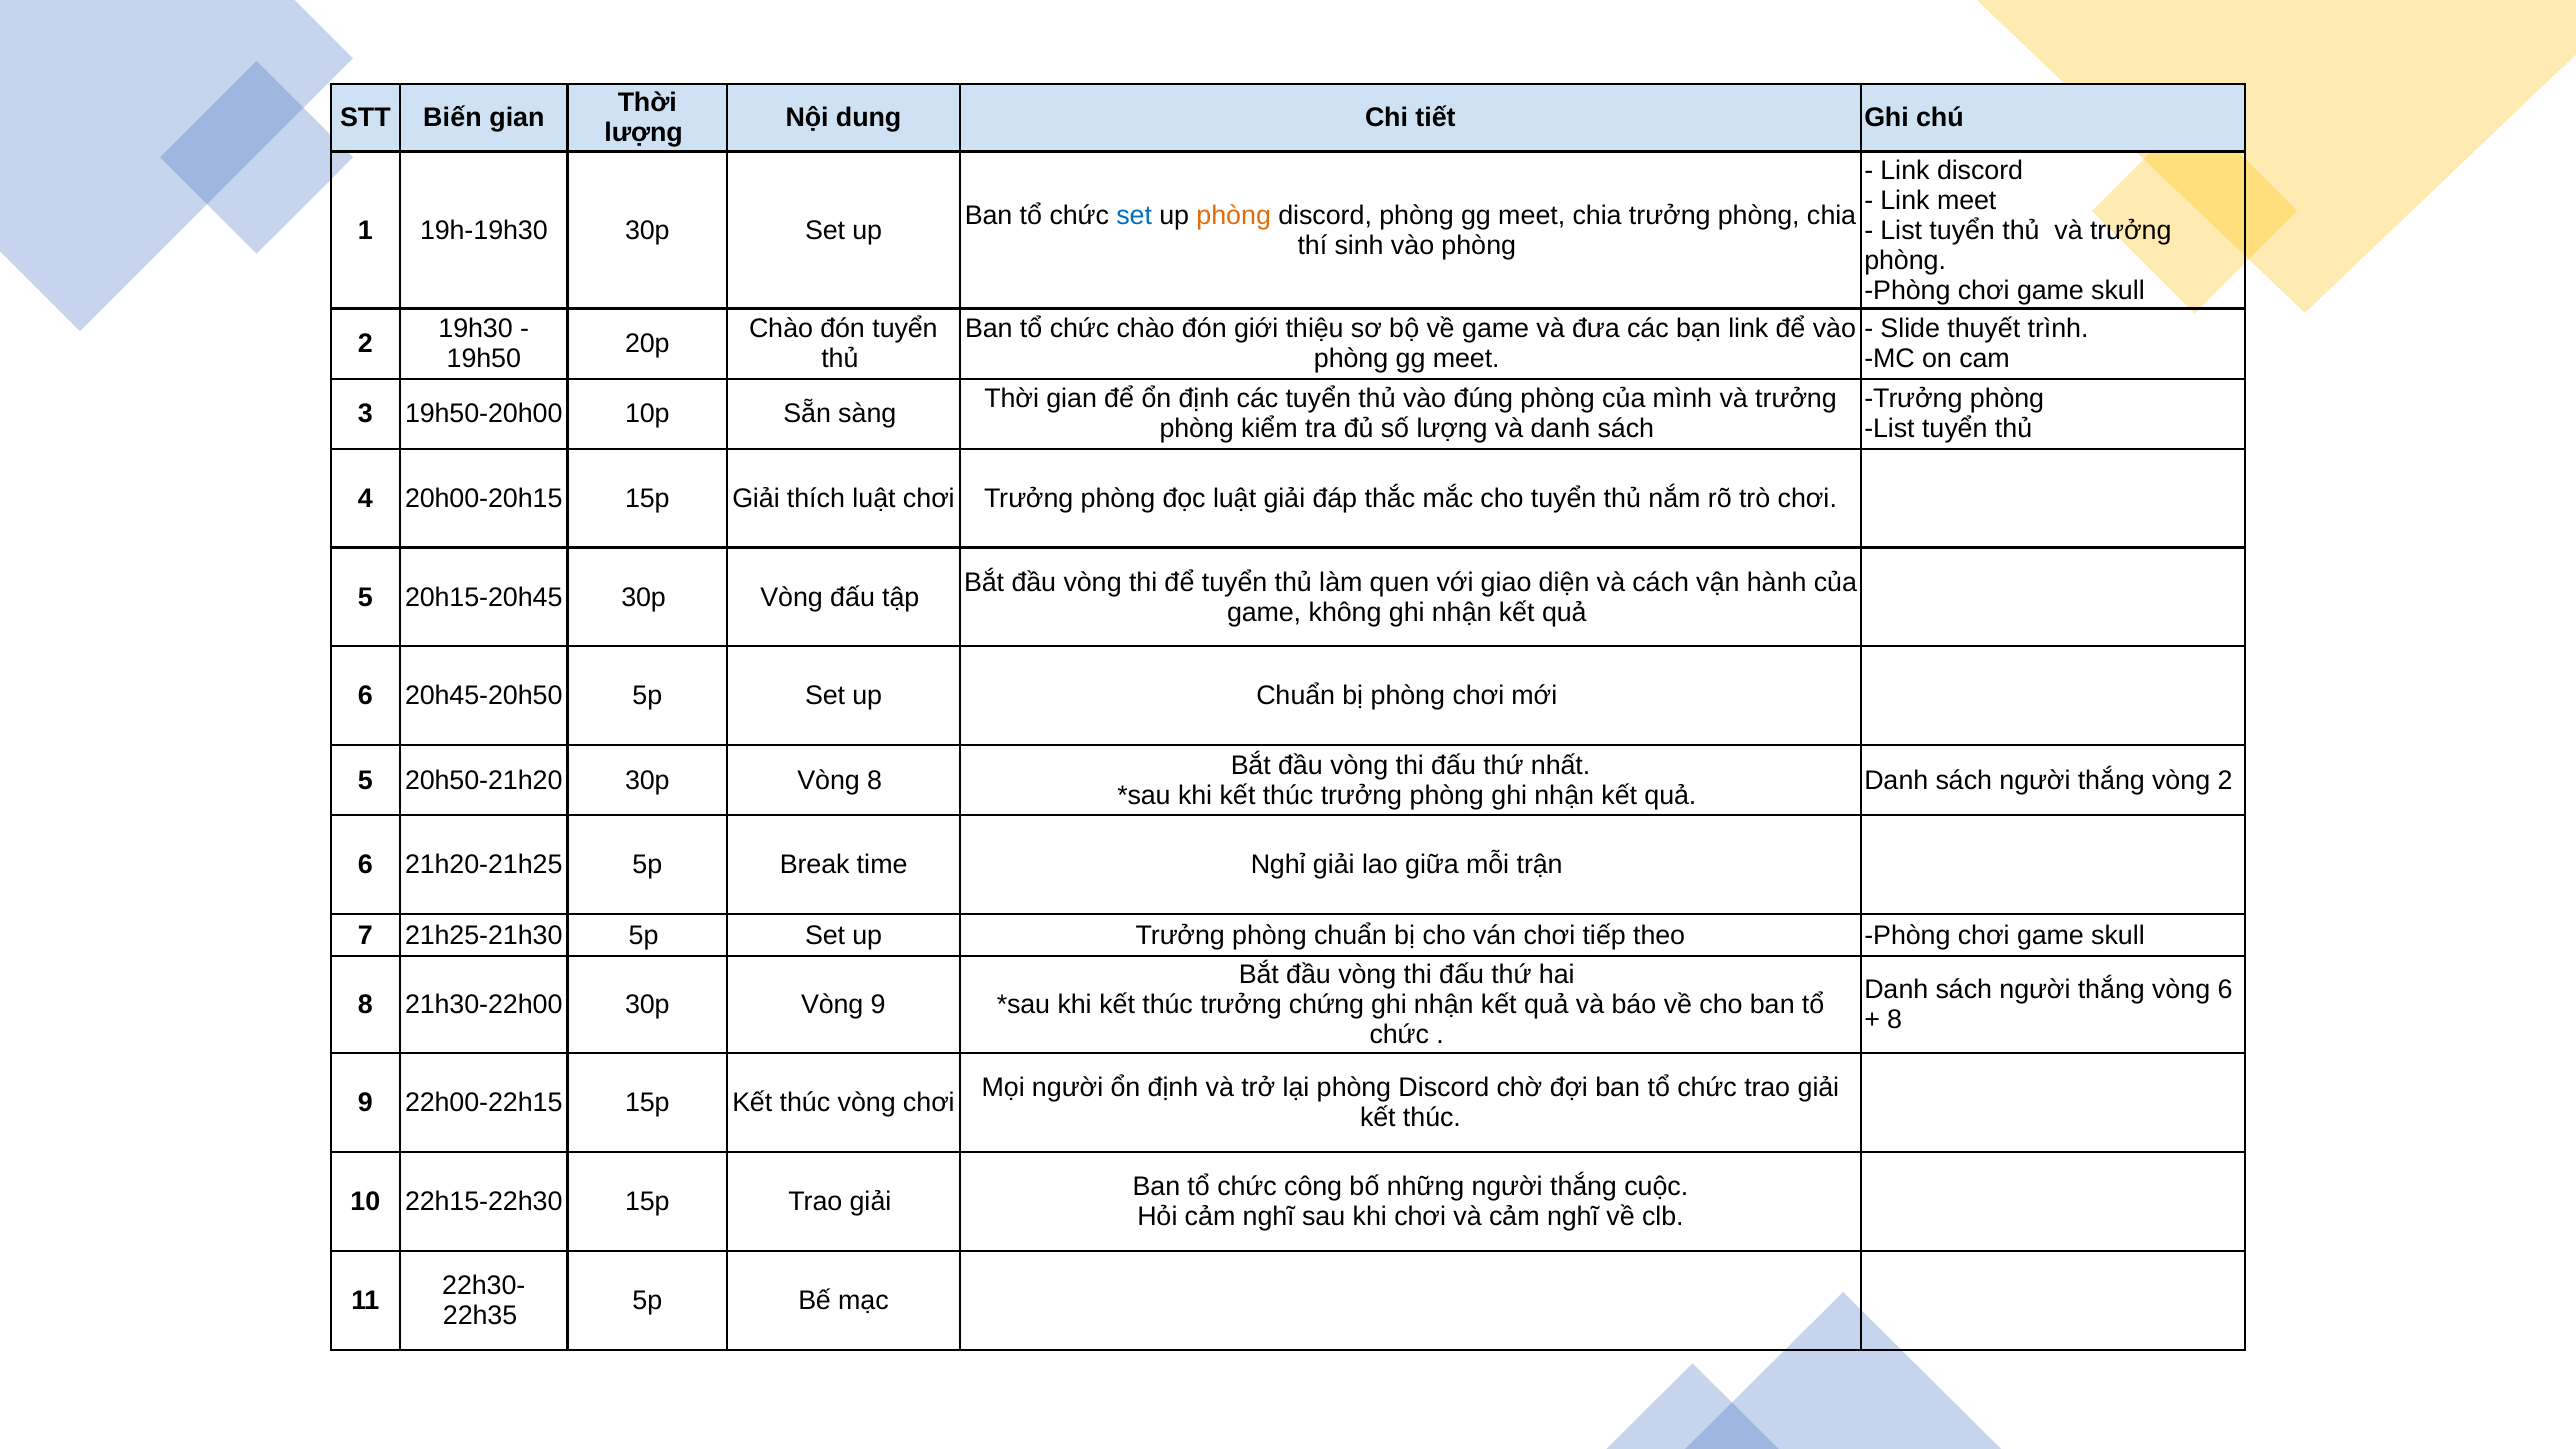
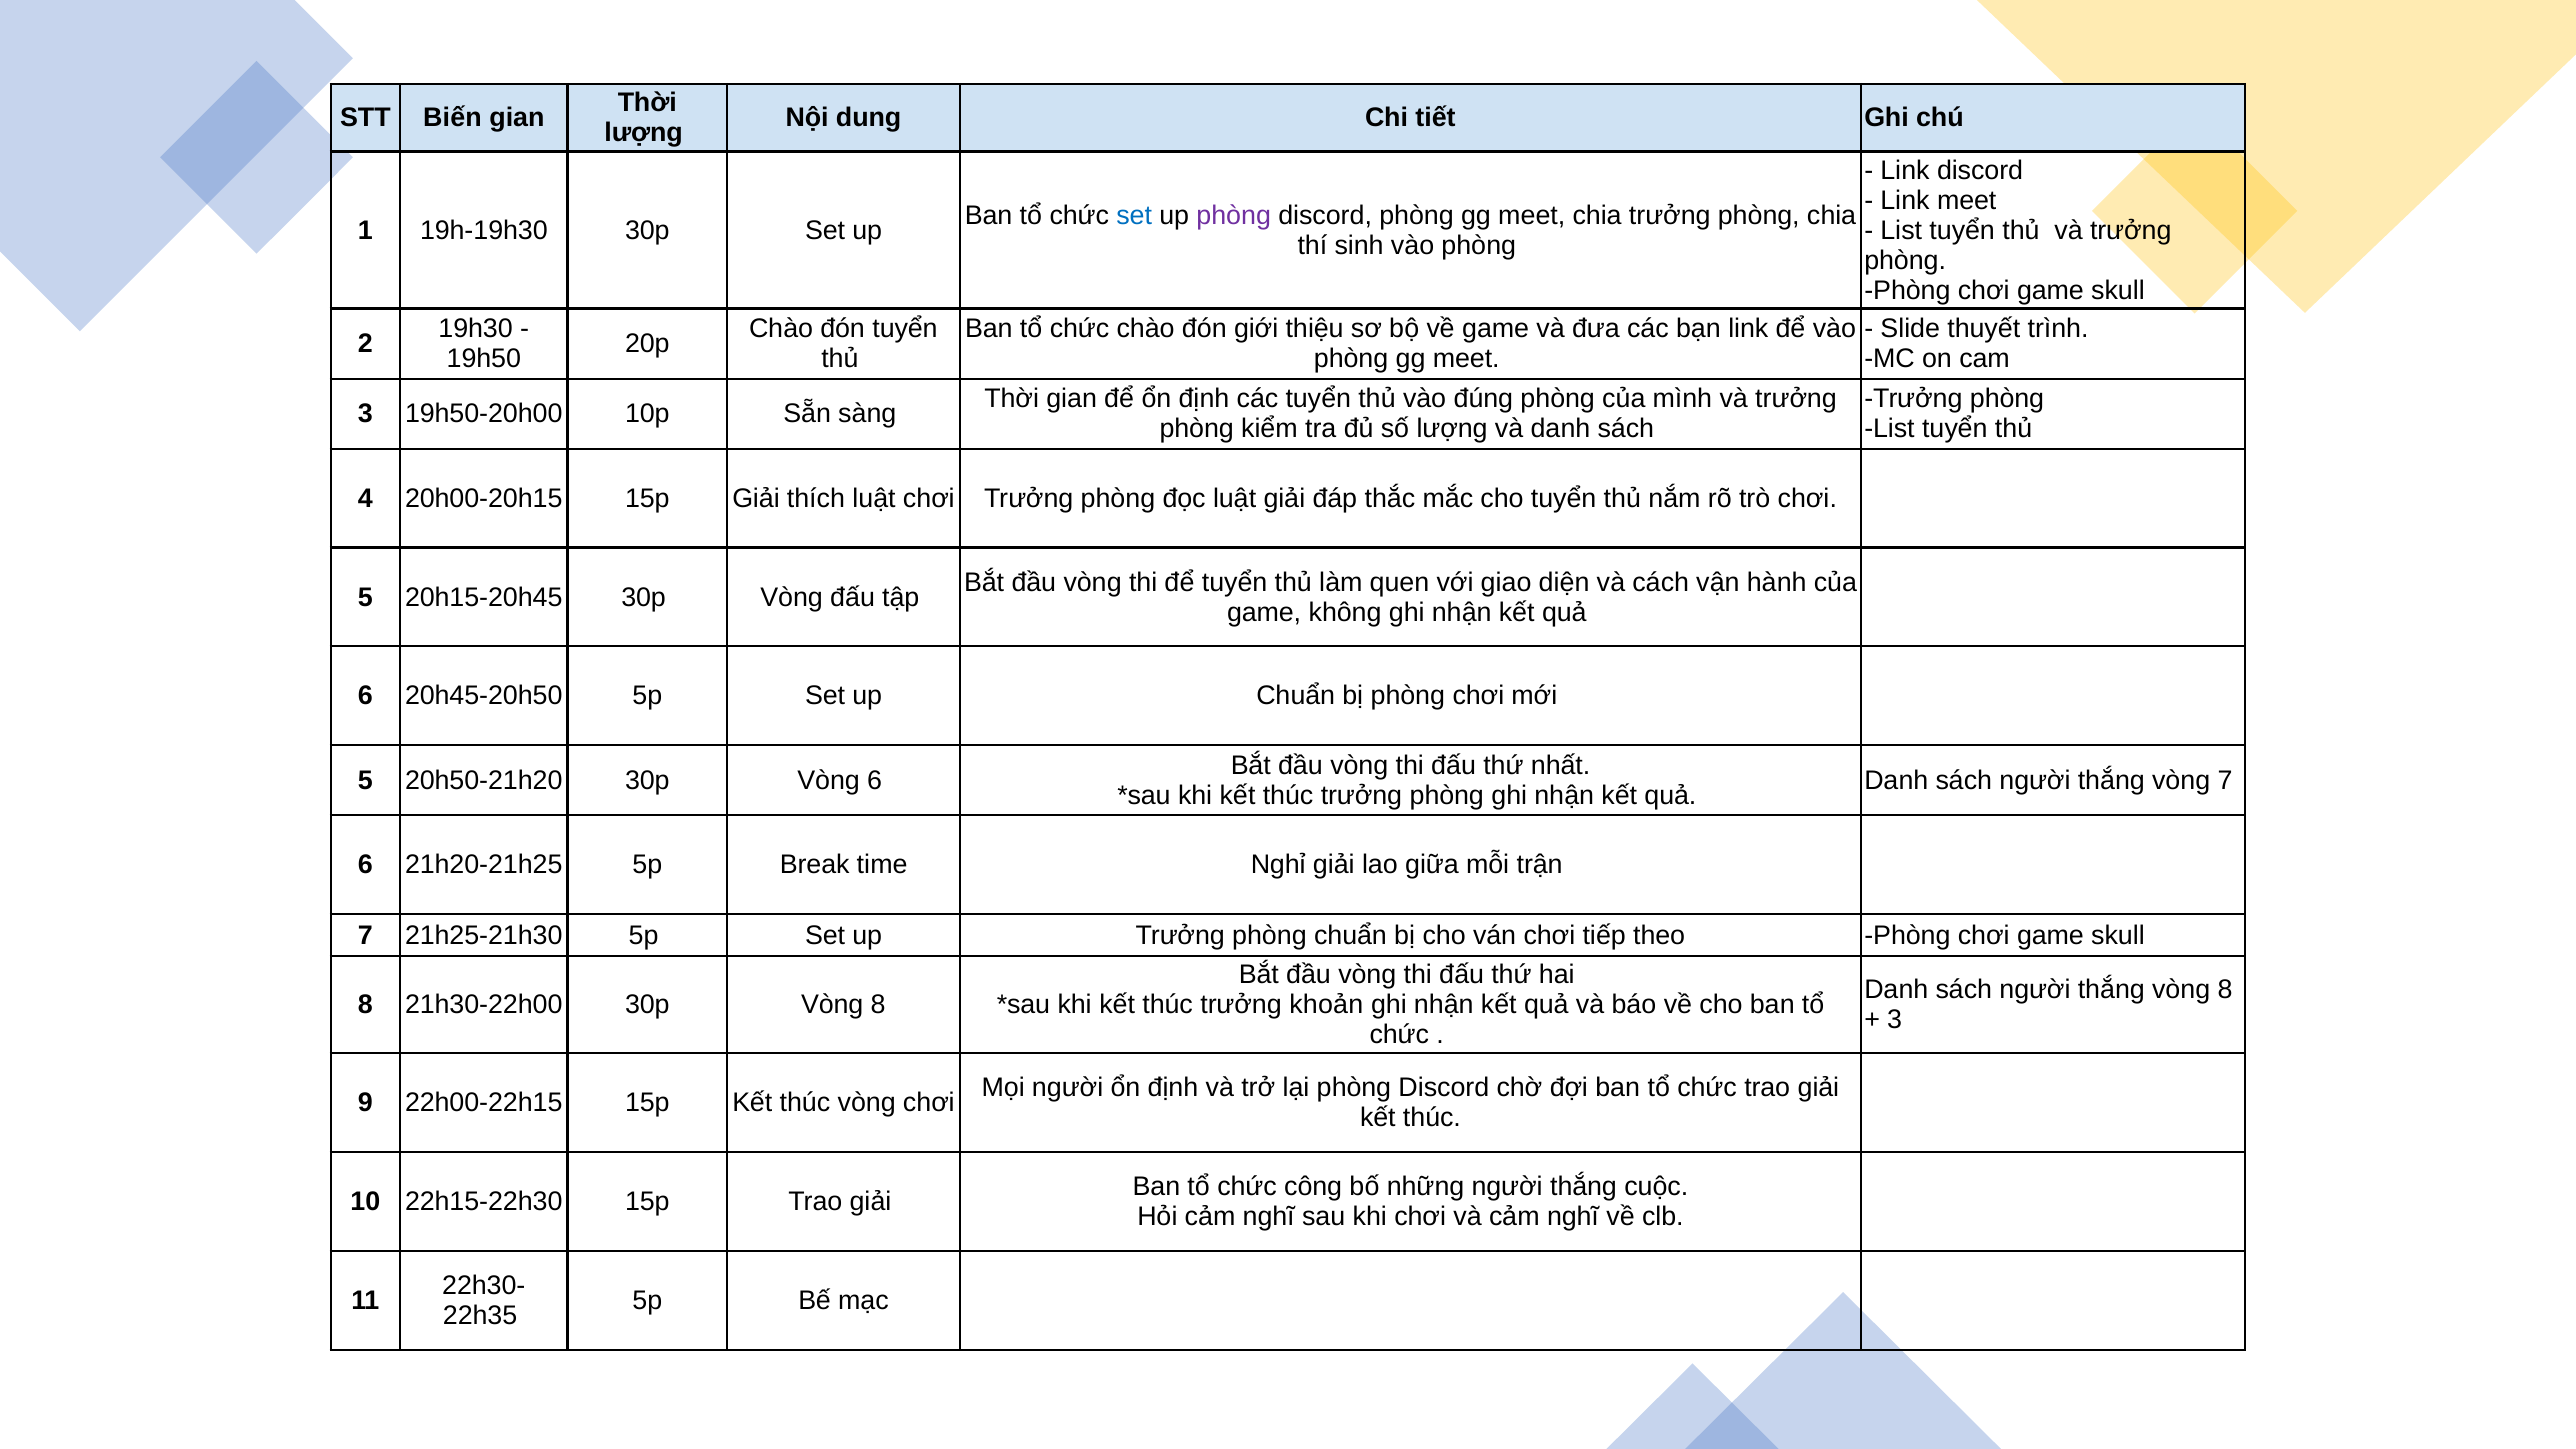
phòng at (1234, 215) colour: orange -> purple
Vòng 8: 8 -> 6
vòng 2: 2 -> 7
thắng vòng 6: 6 -> 8
30p Vòng 9: 9 -> 8
chứng: chứng -> khoản
8 at (1895, 1020): 8 -> 3
